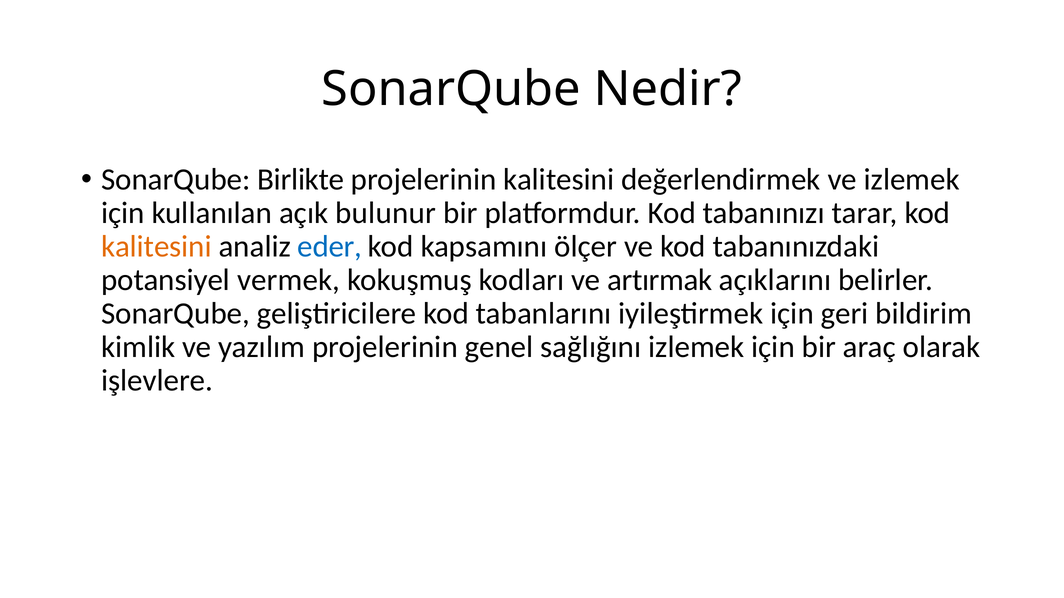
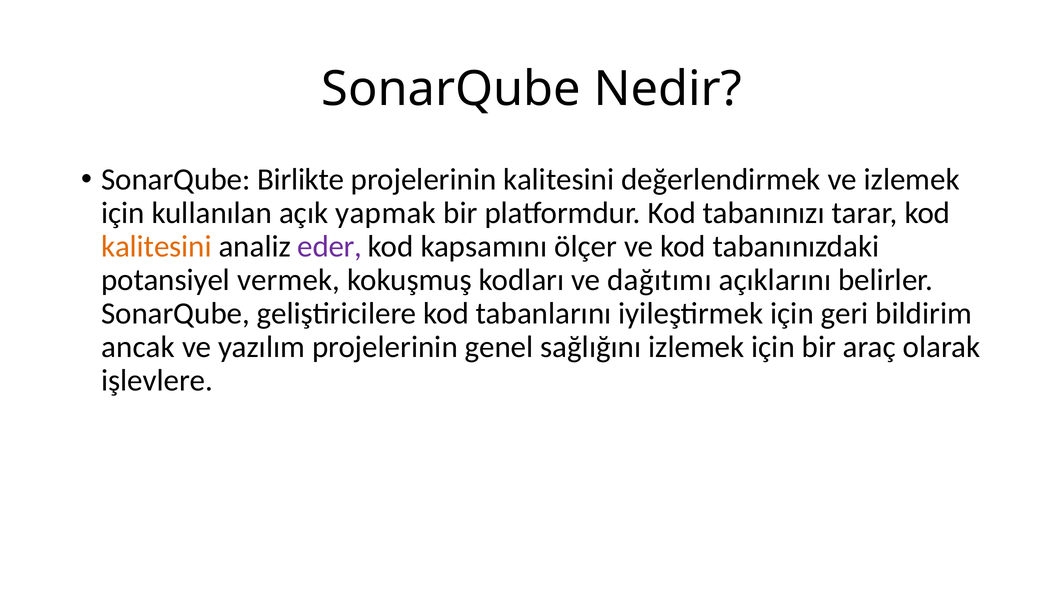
bulunur: bulunur -> yapmak
eder colour: blue -> purple
artırmak: artırmak -> dağıtımı
kimlik: kimlik -> ancak
